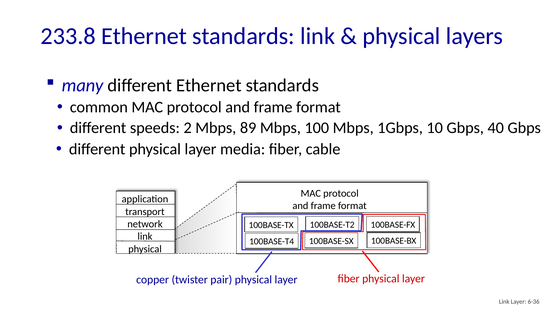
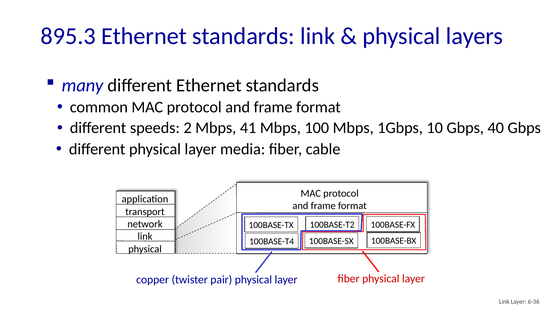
233.8: 233.8 -> 895.3
89: 89 -> 41
